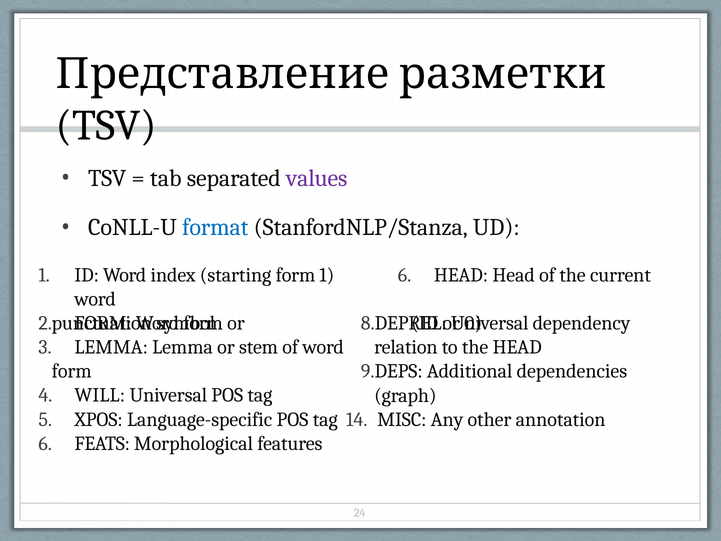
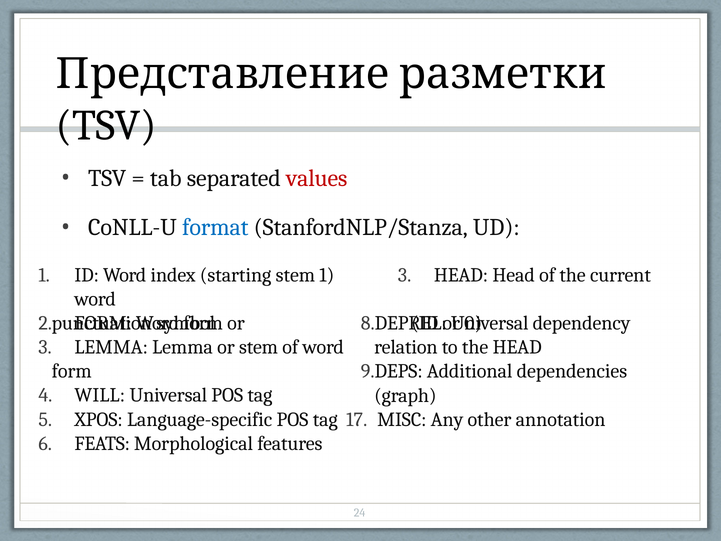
values colour: purple -> red
starting form: form -> stem
1 6: 6 -> 3
14: 14 -> 17
